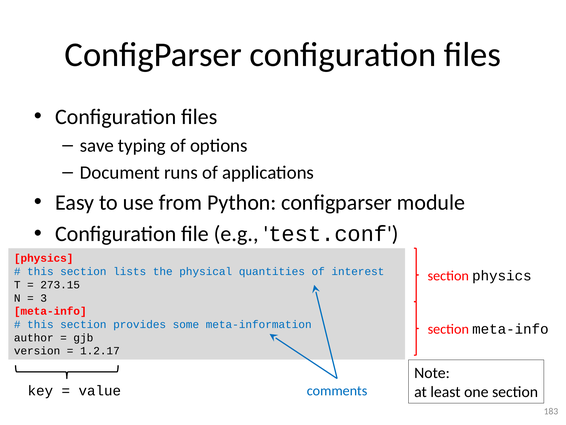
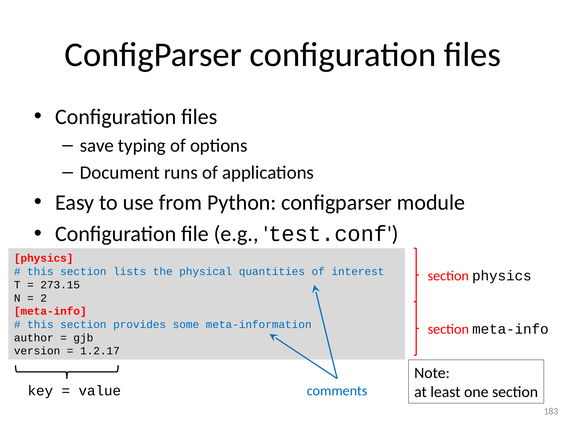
3: 3 -> 2
